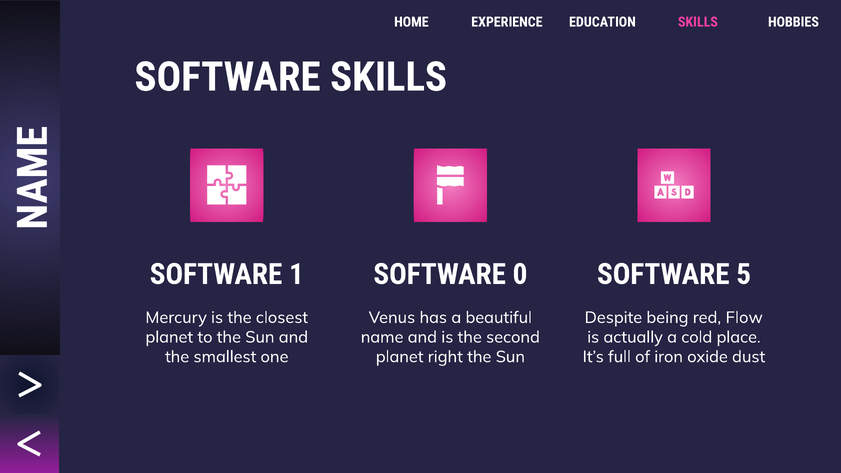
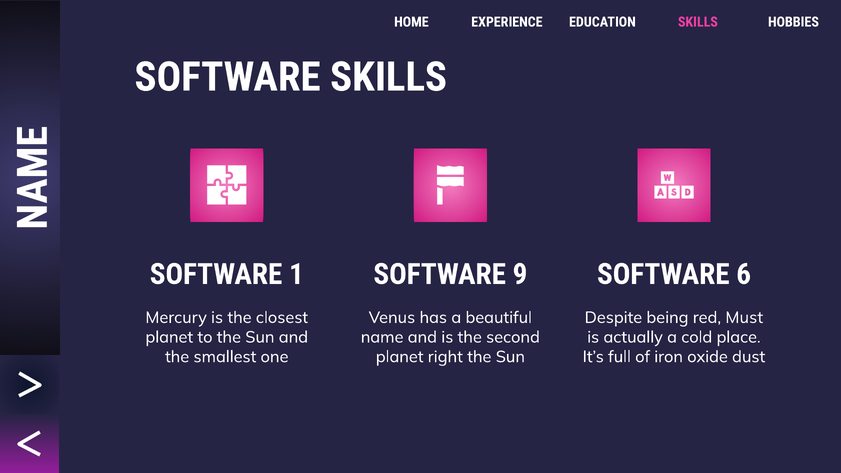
0: 0 -> 9
5: 5 -> 6
Flow: Flow -> Must
